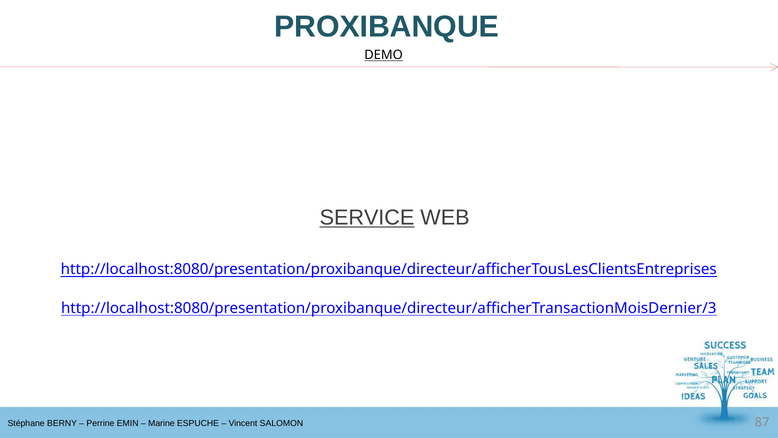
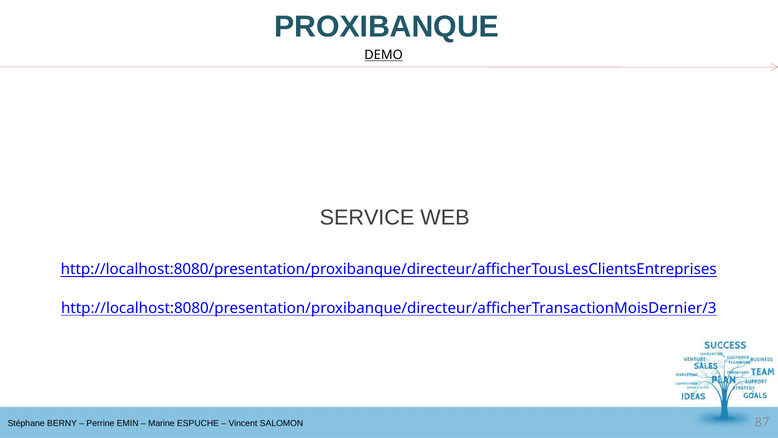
SERVICE underline: present -> none
